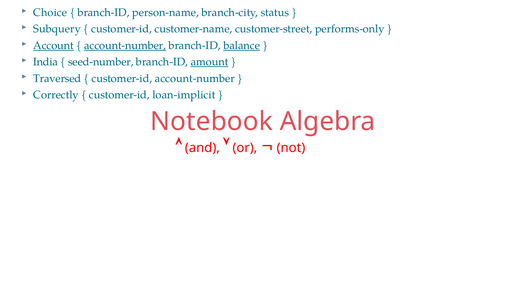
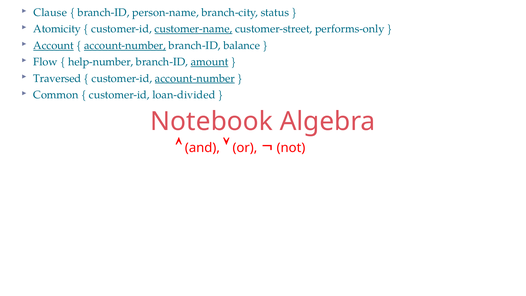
Choice: Choice -> Clause
Subquery: Subquery -> Atomicity
customer-name underline: none -> present
balance underline: present -> none
India: India -> Flow
seed-number: seed-number -> help-number
account-number at (195, 78) underline: none -> present
Correctly: Correctly -> Common
loan-implicit: loan-implicit -> loan-divided
